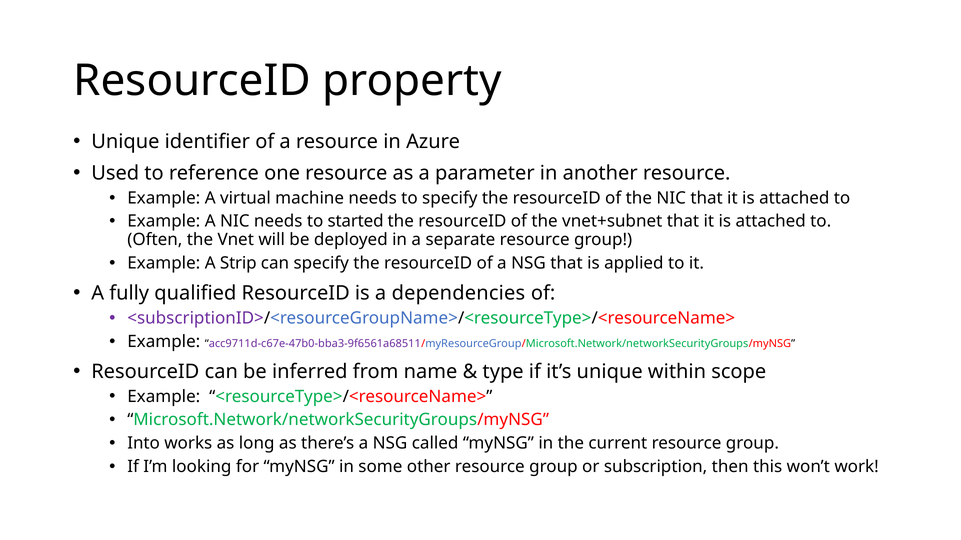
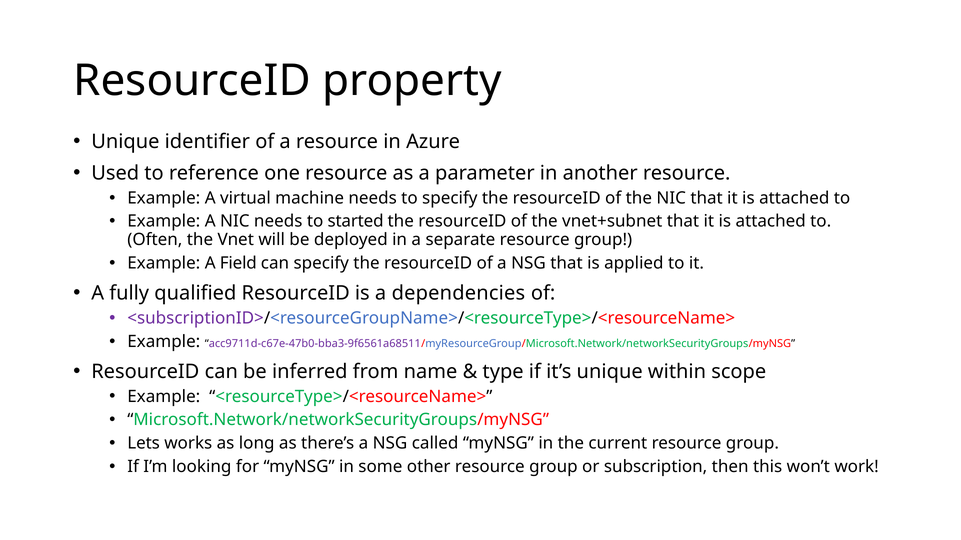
Strip: Strip -> Field
Into: Into -> Lets
